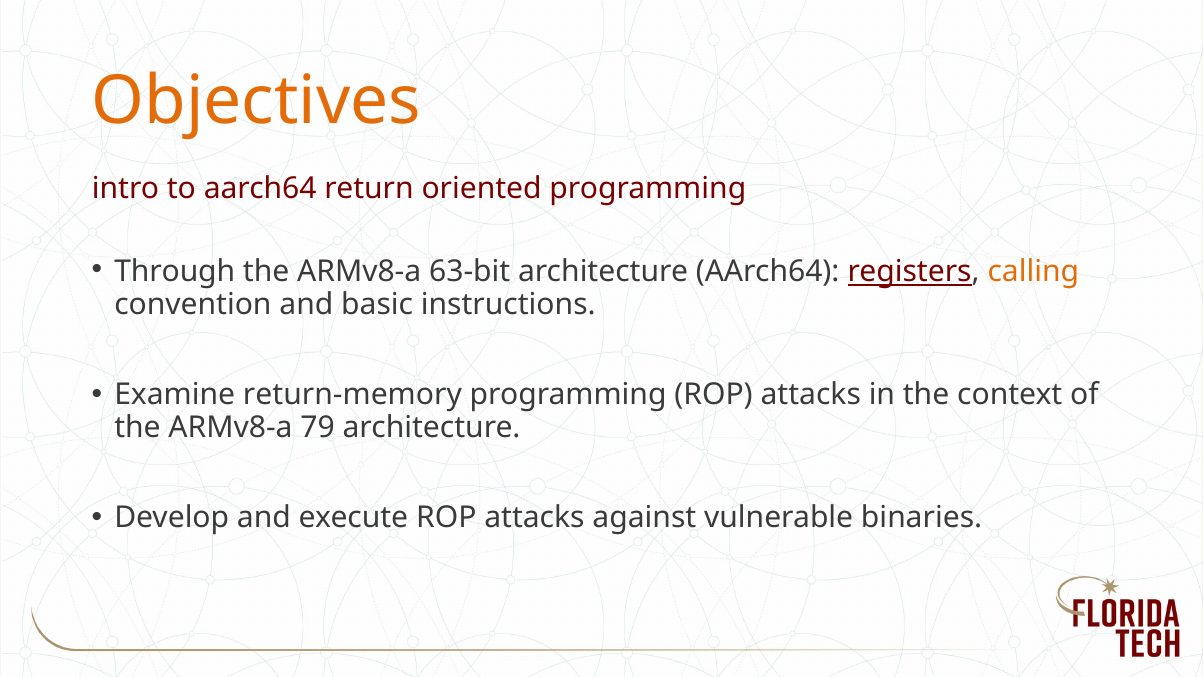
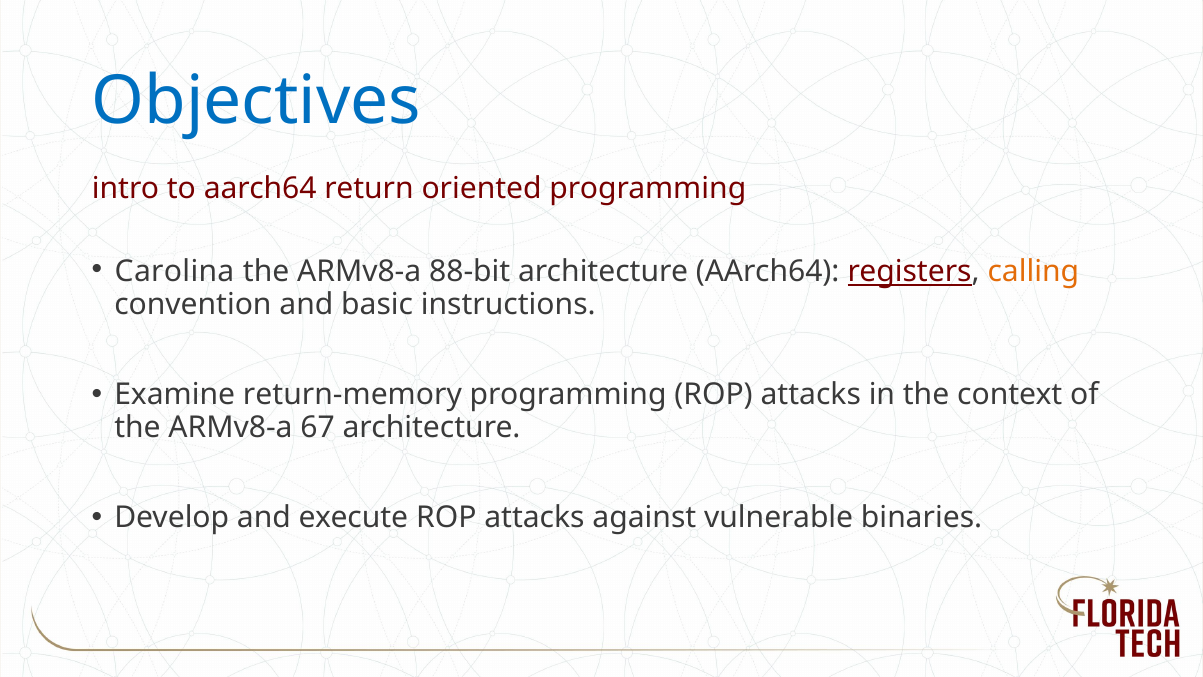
Objectives colour: orange -> blue
Through: Through -> Carolina
63-bit: 63-bit -> 88-bit
79: 79 -> 67
